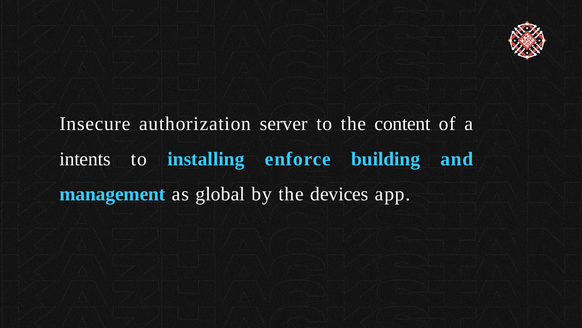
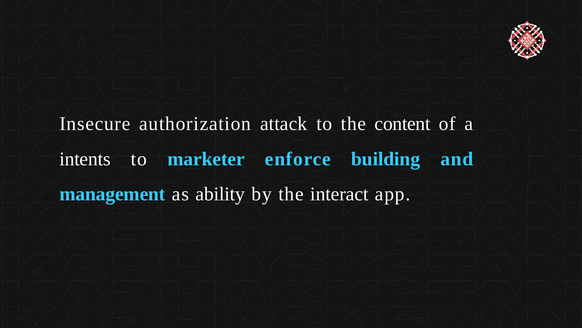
server: server -> attack
installing: installing -> marketer
global: global -> ability
devices: devices -> interact
